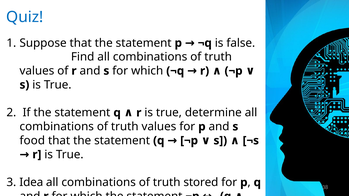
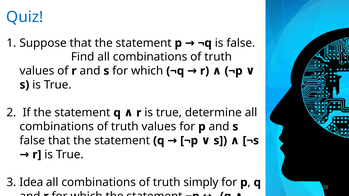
food at (32, 141): food -> false
stored: stored -> simply
